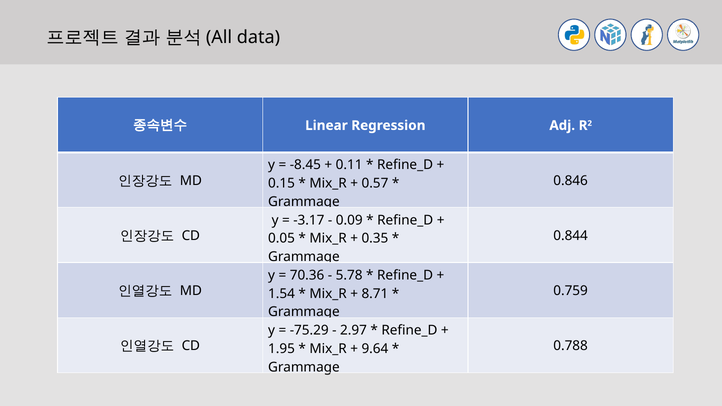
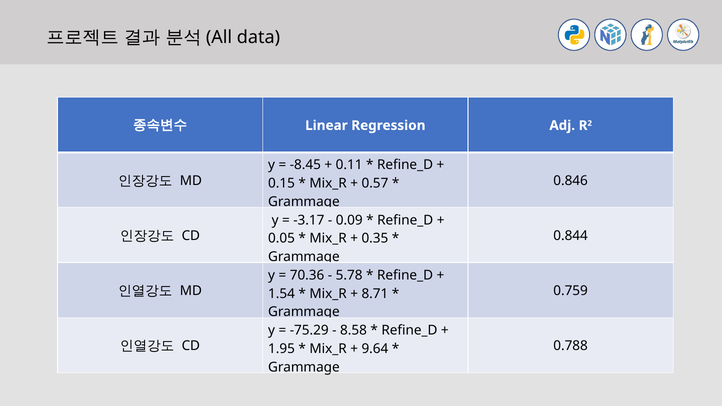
2.97: 2.97 -> 8.58
